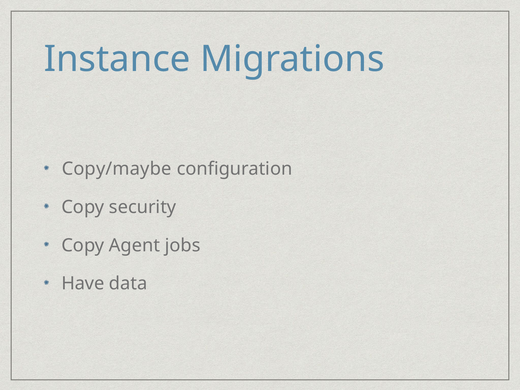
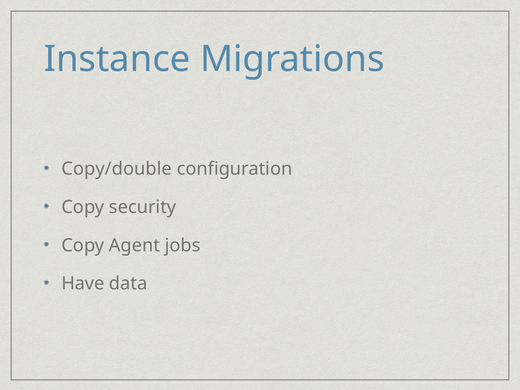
Copy/maybe: Copy/maybe -> Copy/double
